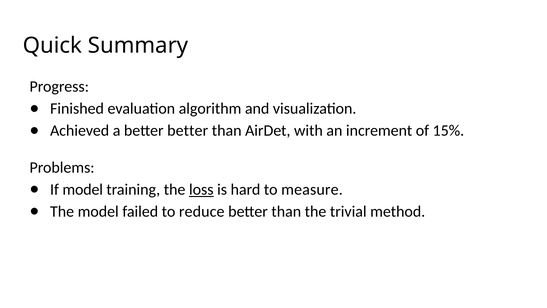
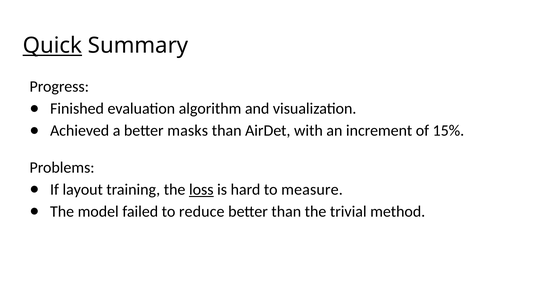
Quick underline: none -> present
better better: better -> masks
If model: model -> layout
